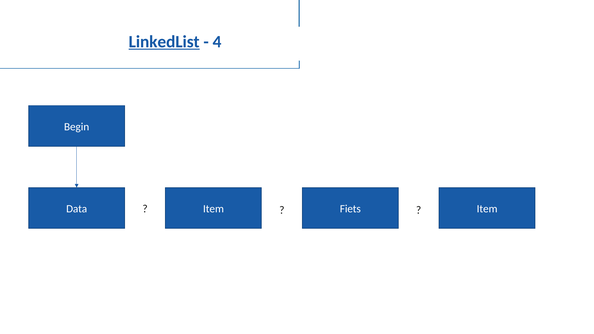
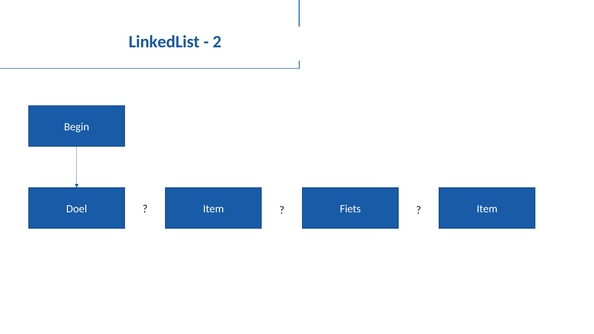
LinkedList underline: present -> none
4: 4 -> 2
Data: Data -> Doel
